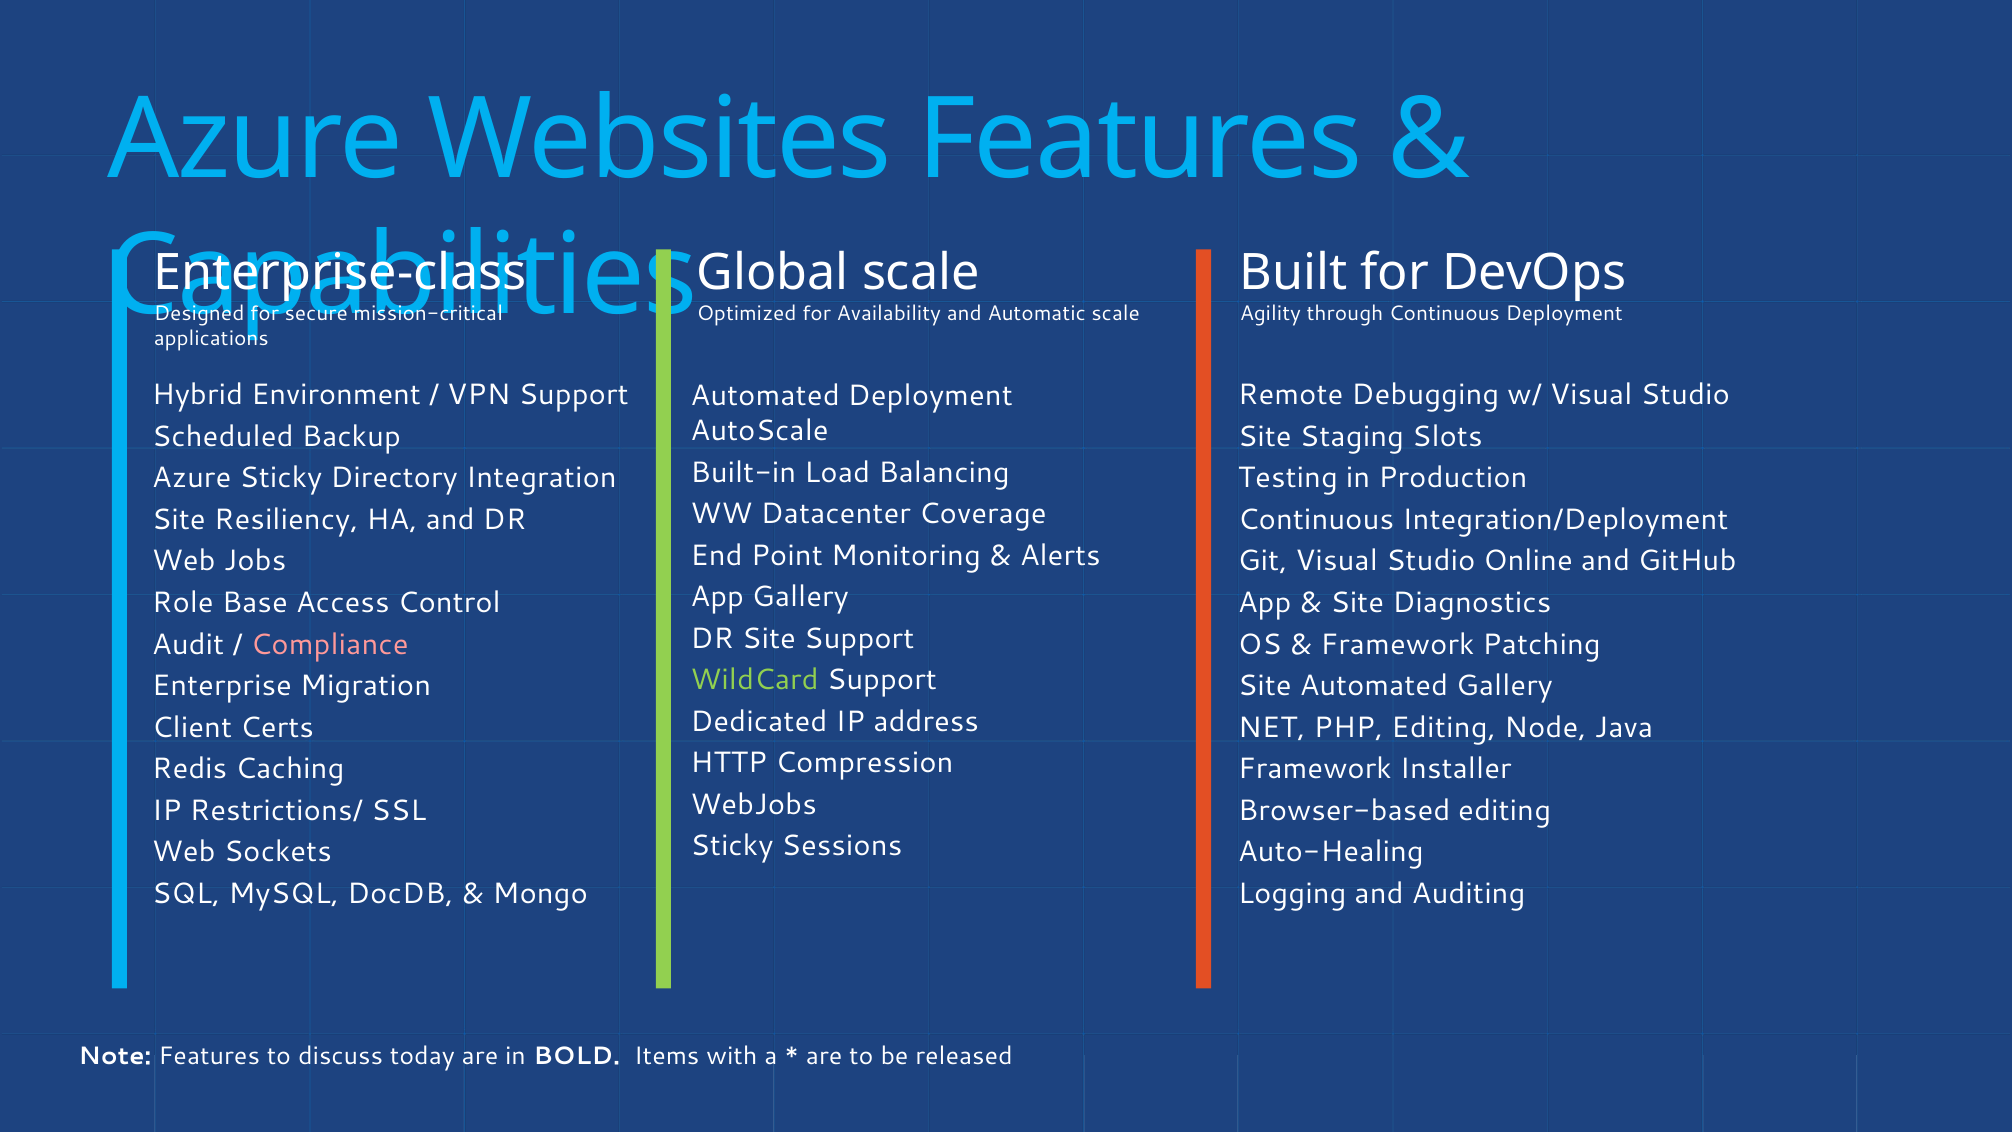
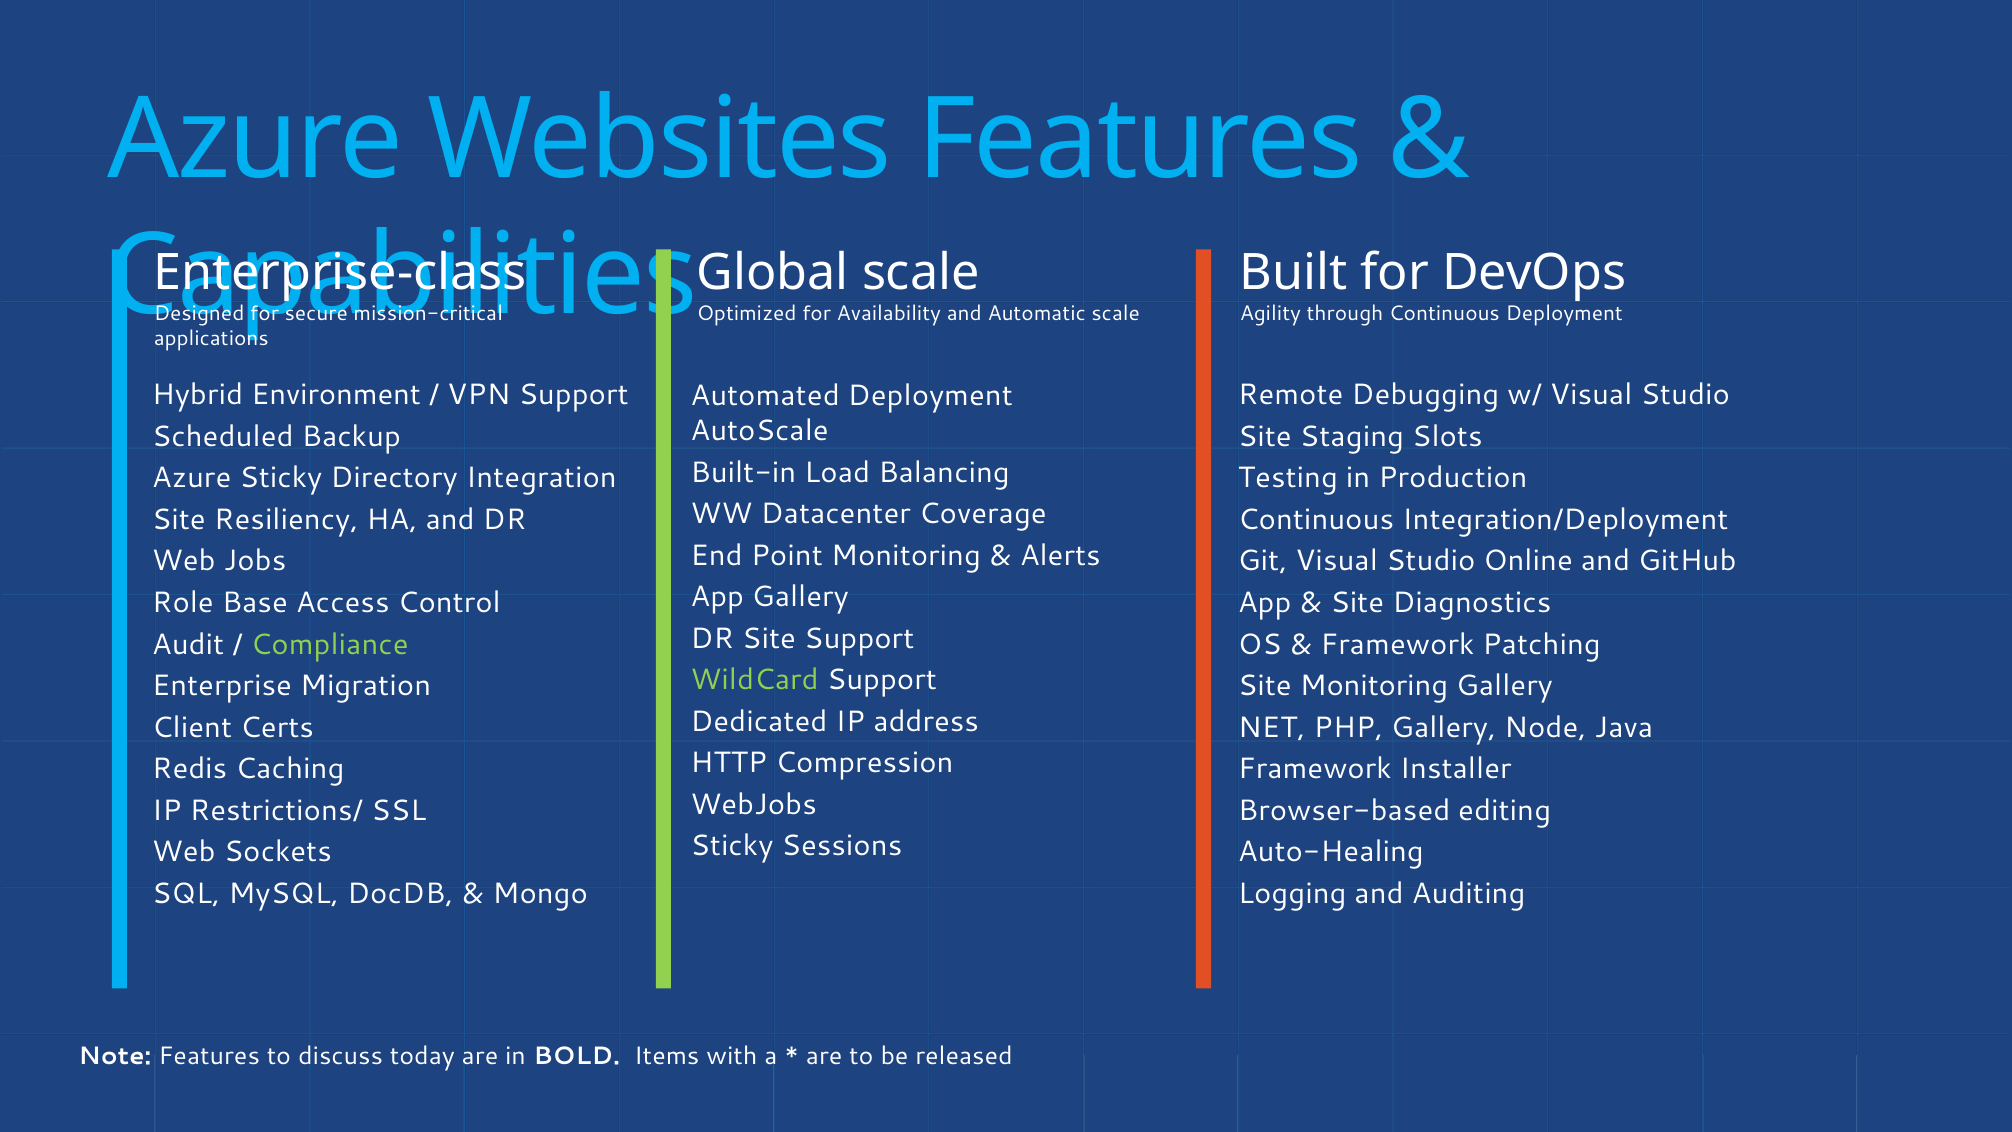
Compliance colour: pink -> light green
Site Automated: Automated -> Monitoring
PHP Editing: Editing -> Gallery
